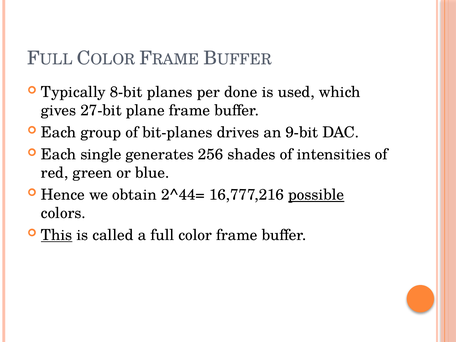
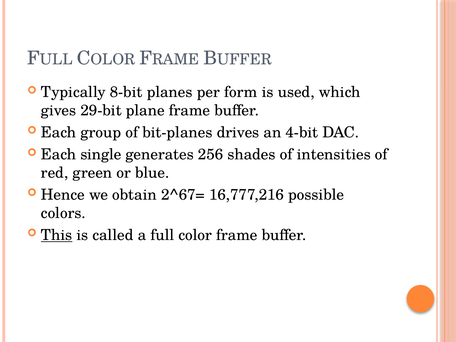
done: done -> form
27-bit: 27-bit -> 29-bit
9-bit: 9-bit -> 4-bit
2^44=: 2^44= -> 2^67=
possible underline: present -> none
